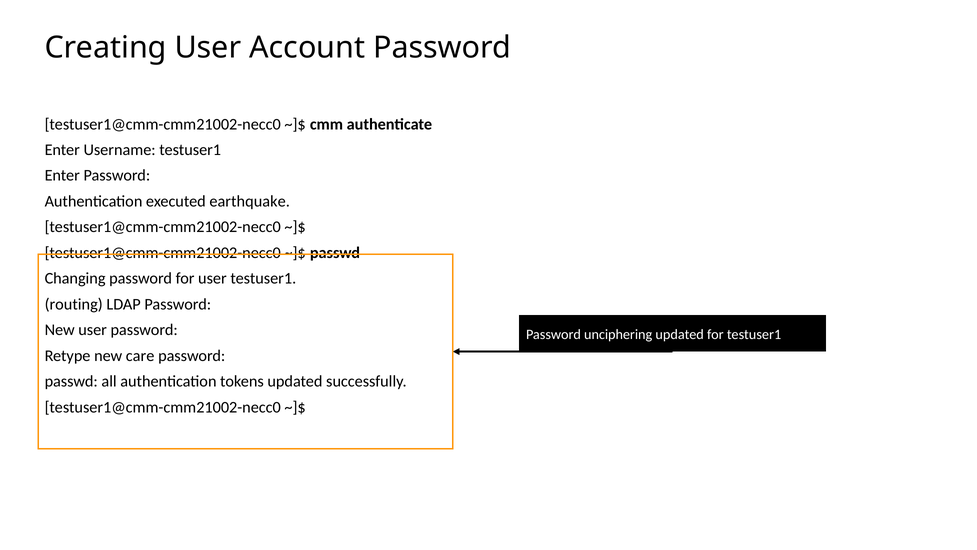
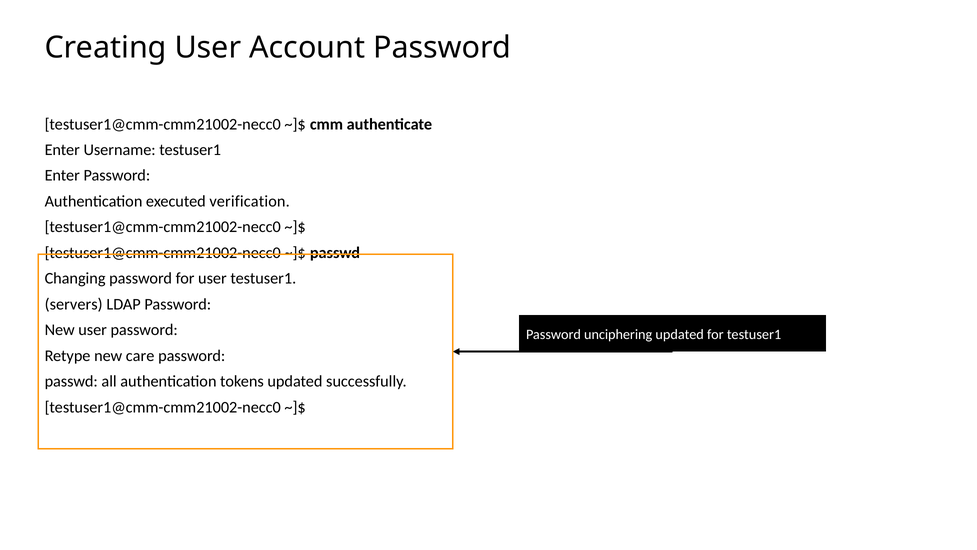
earthquake: earthquake -> verification
routing: routing -> servers
